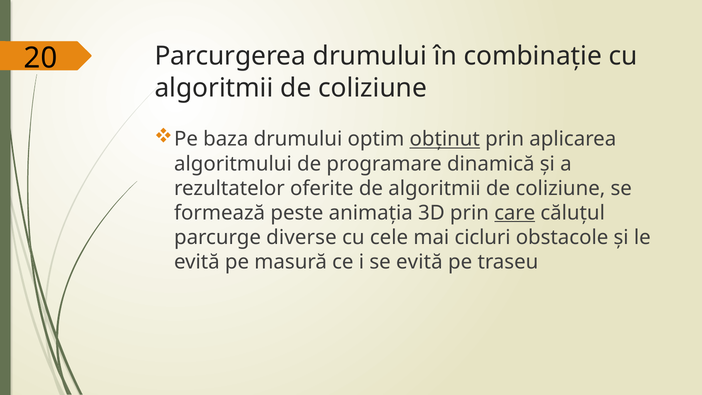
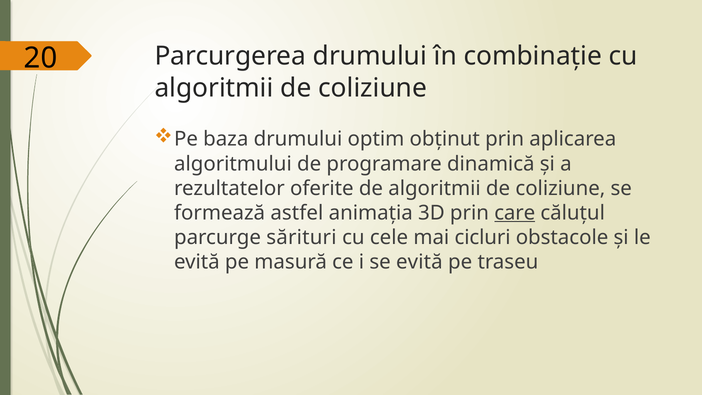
obținut underline: present -> none
peste: peste -> astfel
diverse: diverse -> sărituri
